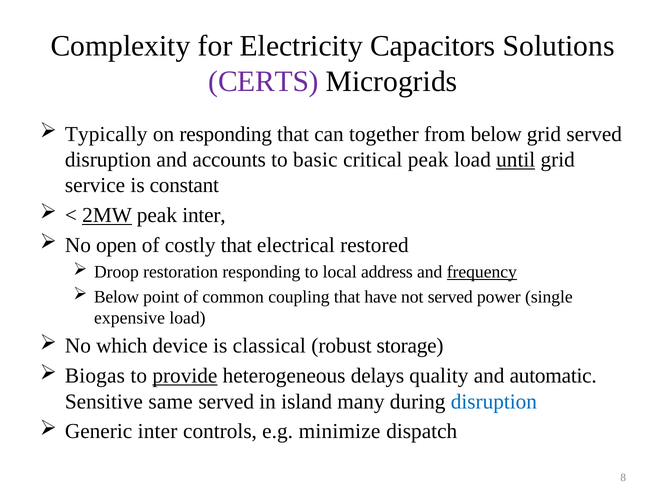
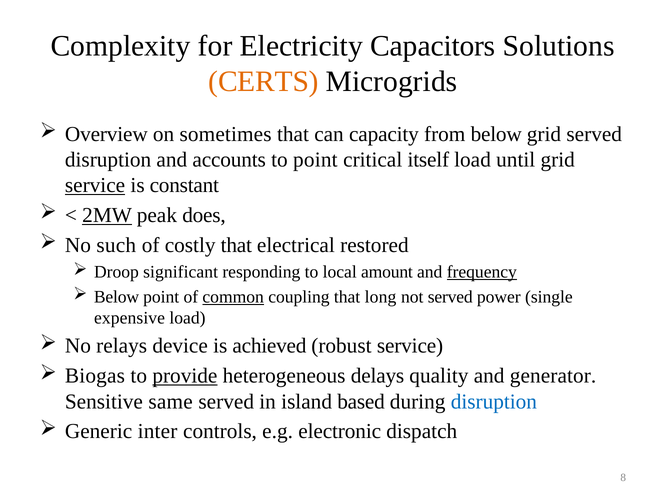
CERTS colour: purple -> orange
Typically: Typically -> Overview
on responding: responding -> sometimes
together: together -> capacity
to basic: basic -> point
critical peak: peak -> itself
until underline: present -> none
service at (95, 185) underline: none -> present
peak inter: inter -> does
open: open -> such
restoration: restoration -> significant
address: address -> amount
common underline: none -> present
have: have -> long
which: which -> relays
classical: classical -> achieved
robust storage: storage -> service
automatic: automatic -> generator
many: many -> based
minimize: minimize -> electronic
